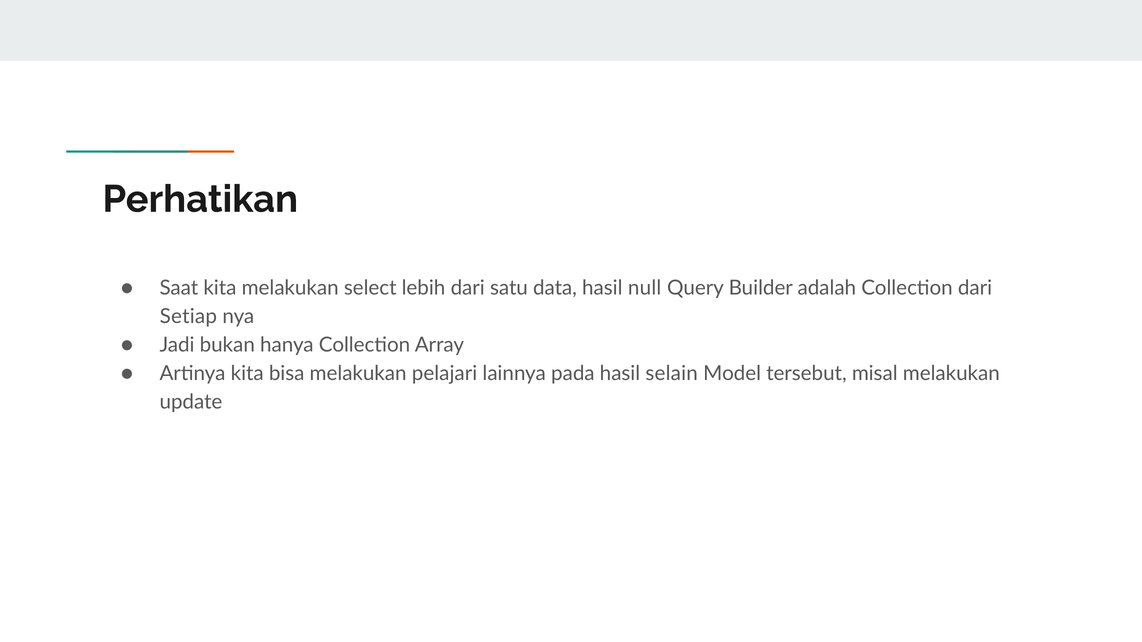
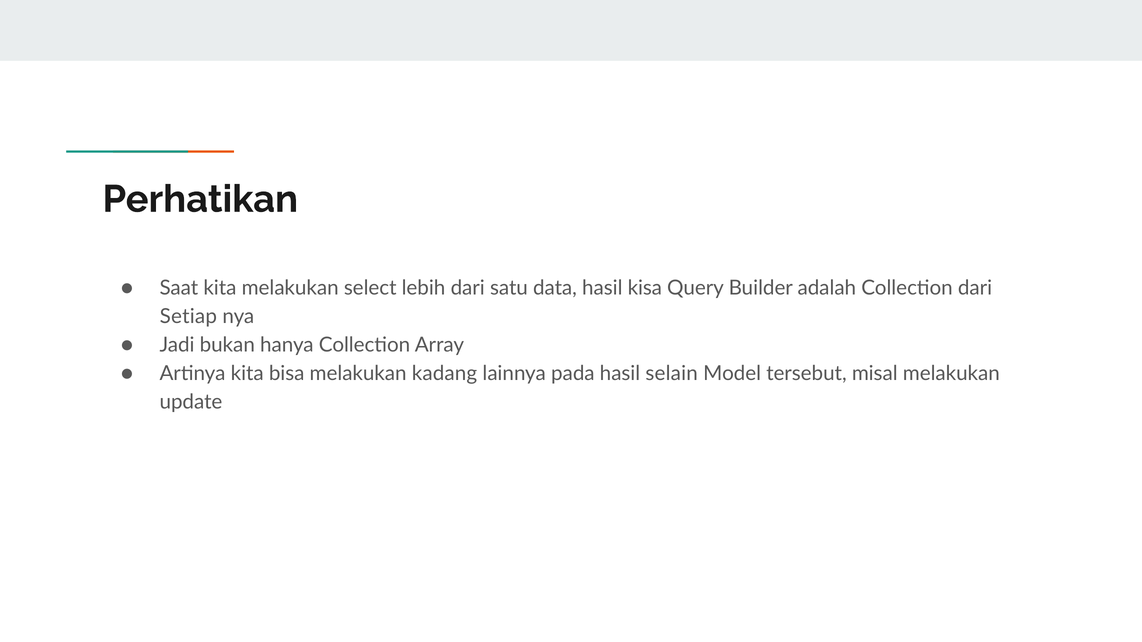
null: null -> kisa
pelajari: pelajari -> kadang
